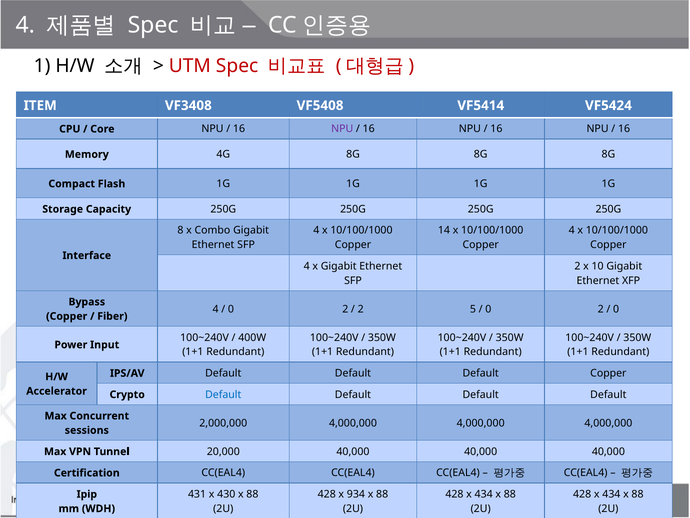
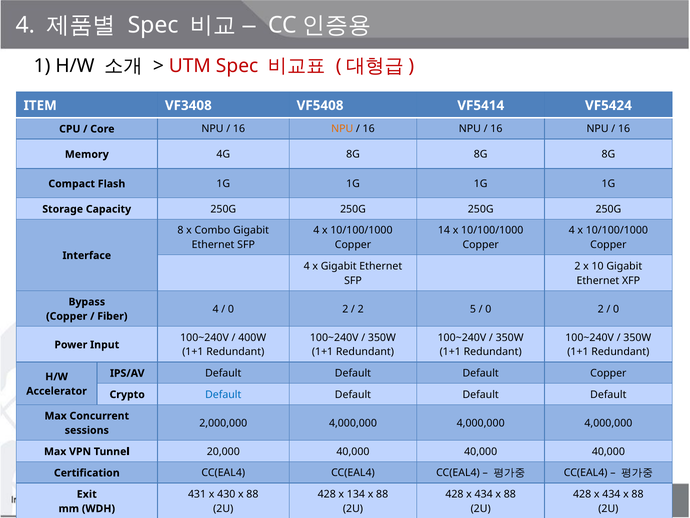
NPU at (342, 129) colour: purple -> orange
934: 934 -> 134
Ipip: Ipip -> Exit
